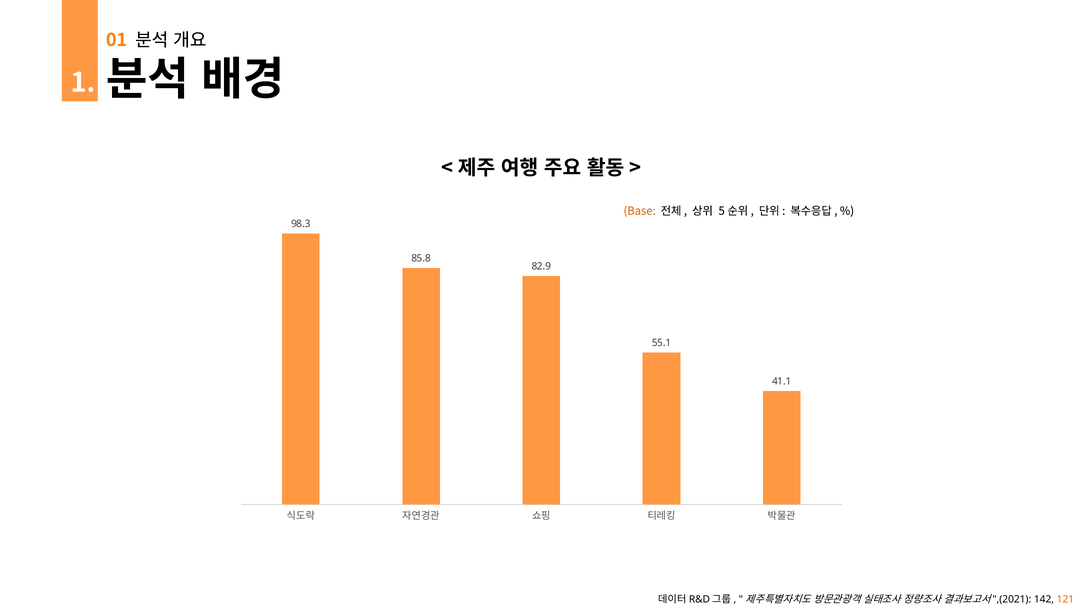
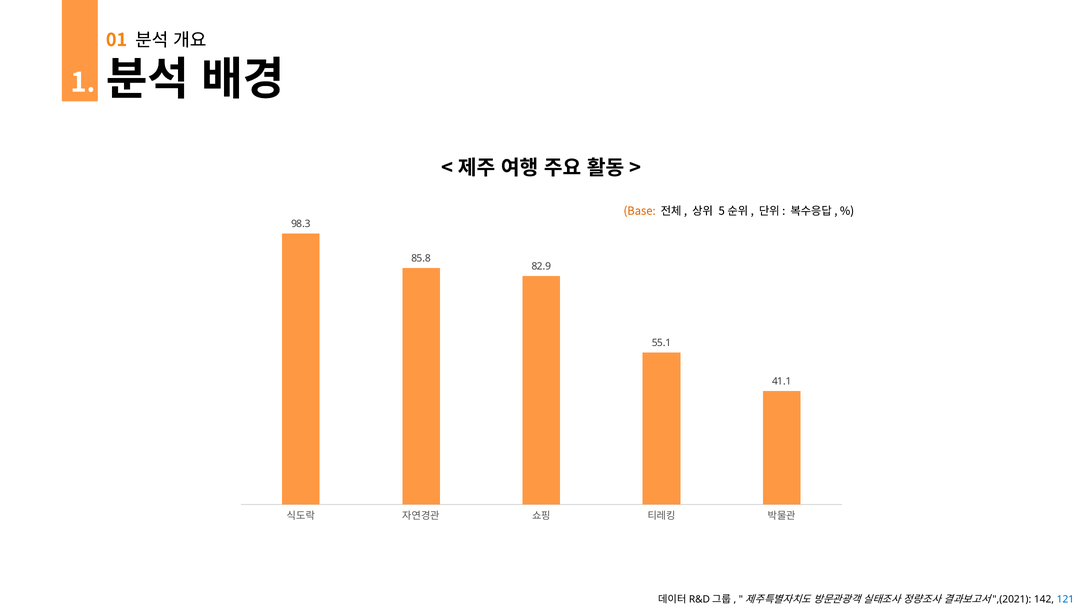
121 colour: orange -> blue
